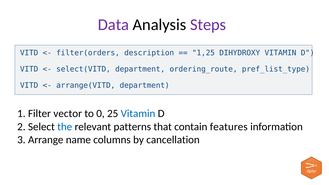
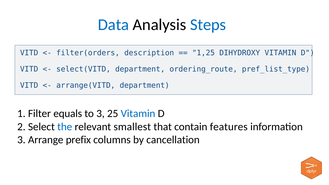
Data colour: purple -> blue
Steps colour: purple -> blue
vector: vector -> equals
to 0: 0 -> 3
patterns: patterns -> smallest
name: name -> prefix
